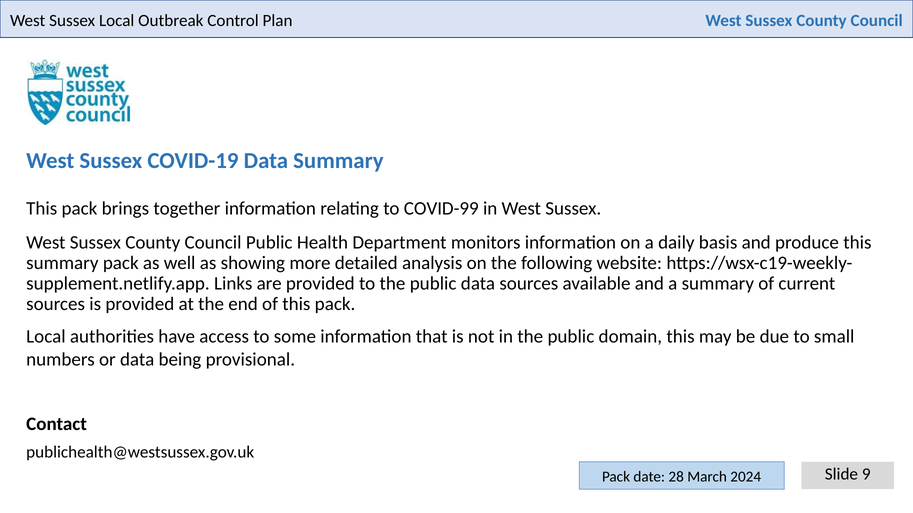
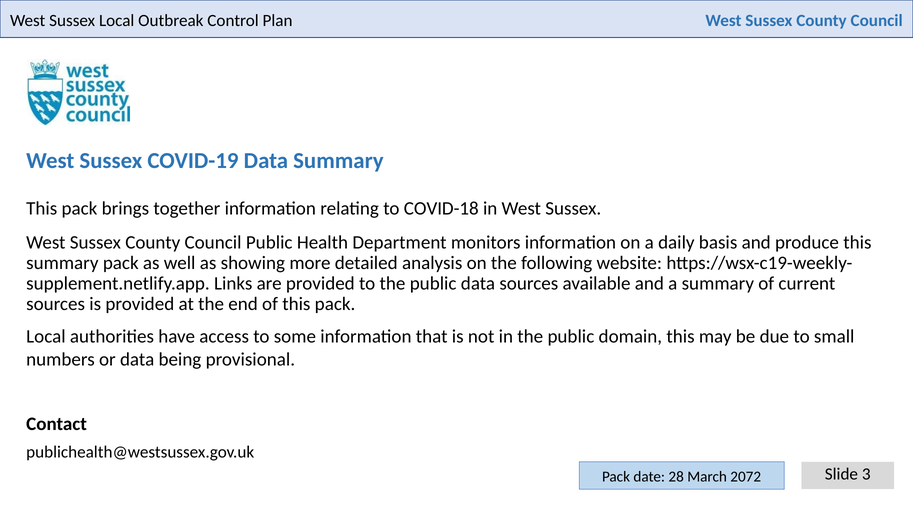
COVID-99: COVID-99 -> COVID-18
9: 9 -> 3
2024: 2024 -> 2072
